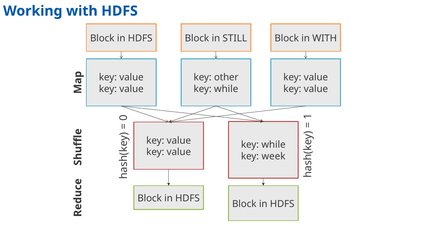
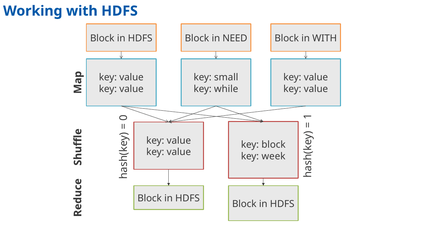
STILL: STILL -> NEED
other: other -> small
while at (274, 145): while -> block
